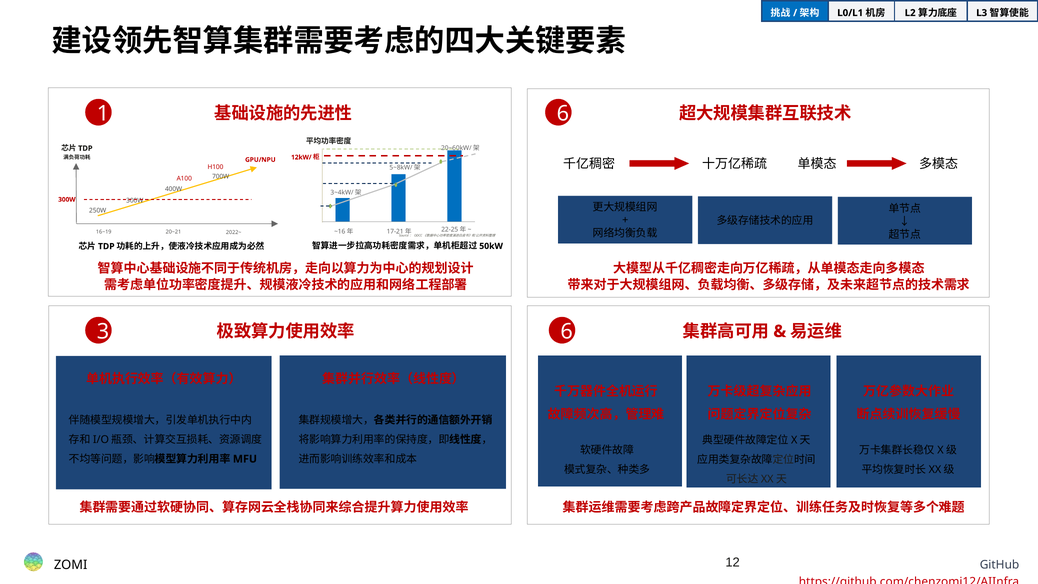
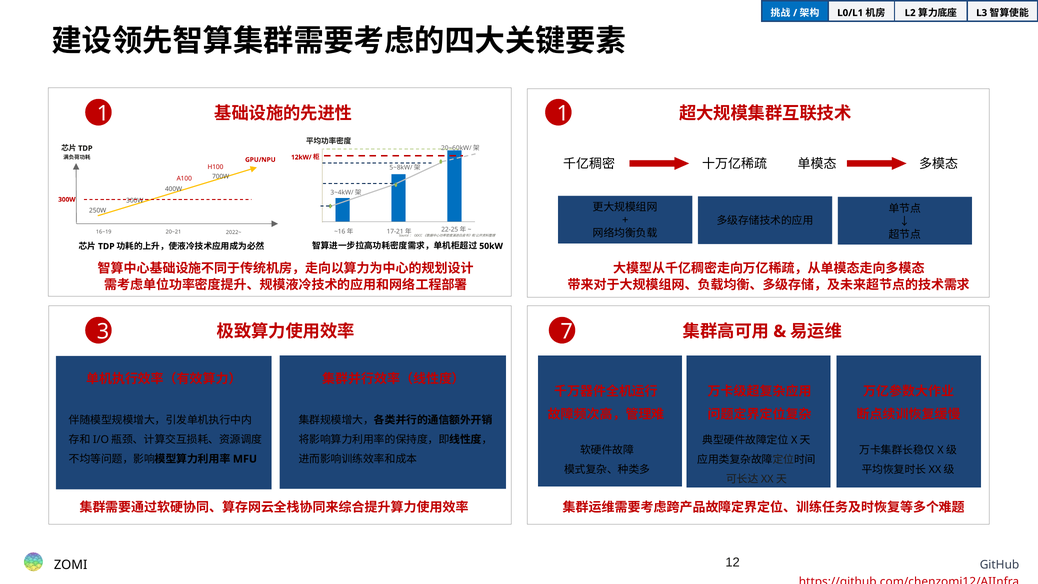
1 6: 6 -> 1
3 6: 6 -> 7
